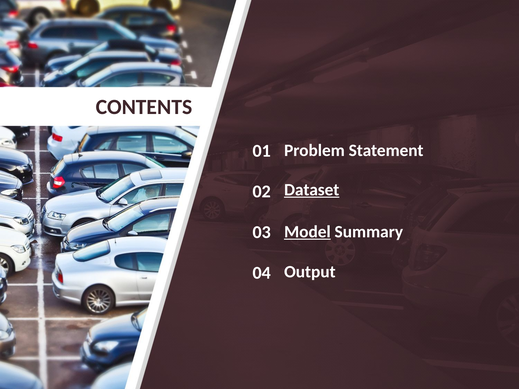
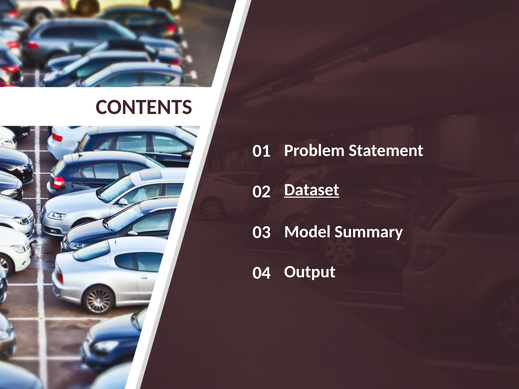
Model underline: present -> none
